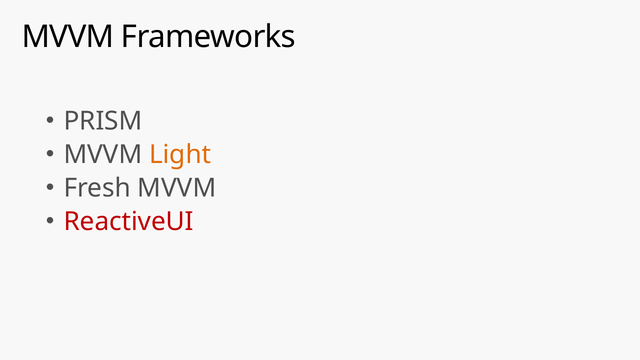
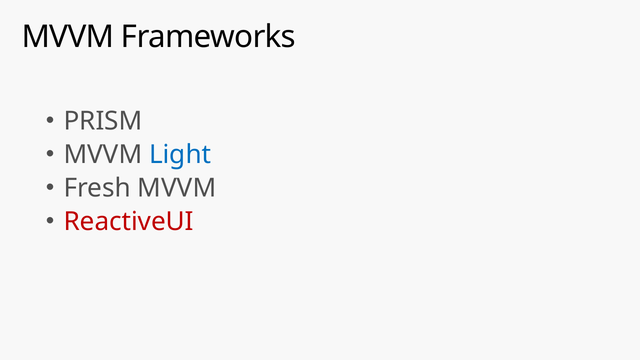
Light colour: orange -> blue
